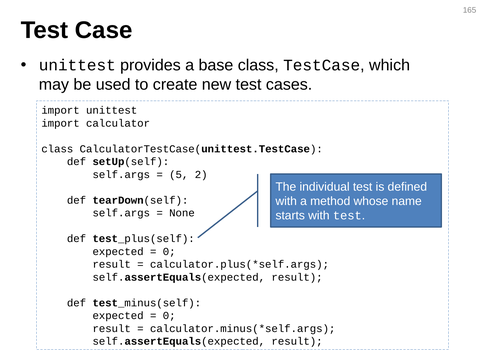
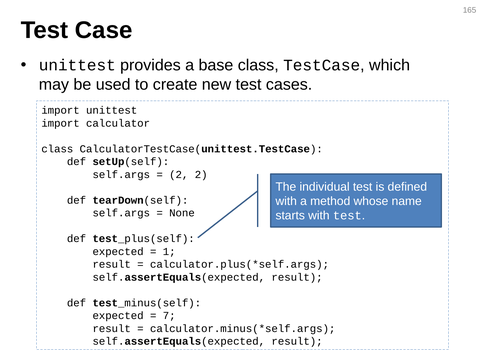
5 at (179, 174): 5 -> 2
0 at (169, 251): 0 -> 1
0 at (169, 315): 0 -> 7
